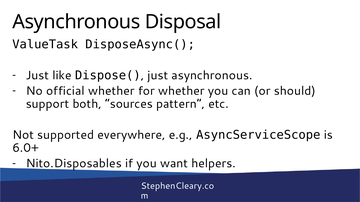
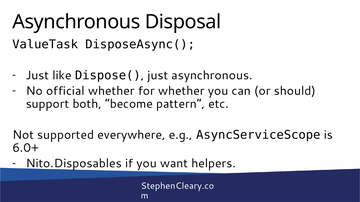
sources: sources -> become
